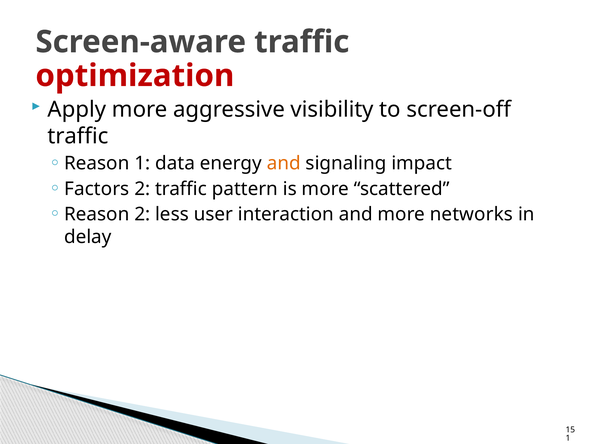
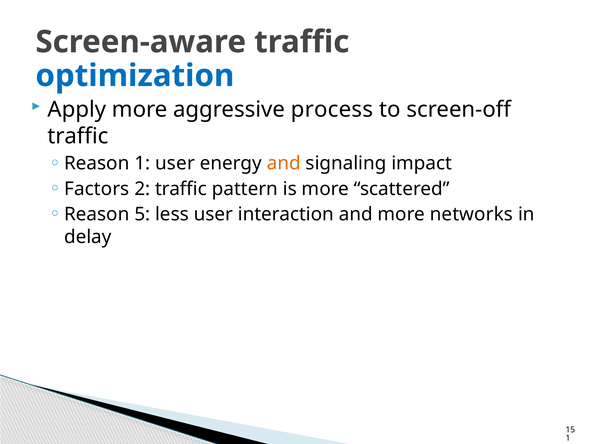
optimization colour: red -> blue
visibility: visibility -> process
1 data: data -> user
Reason 2: 2 -> 5
